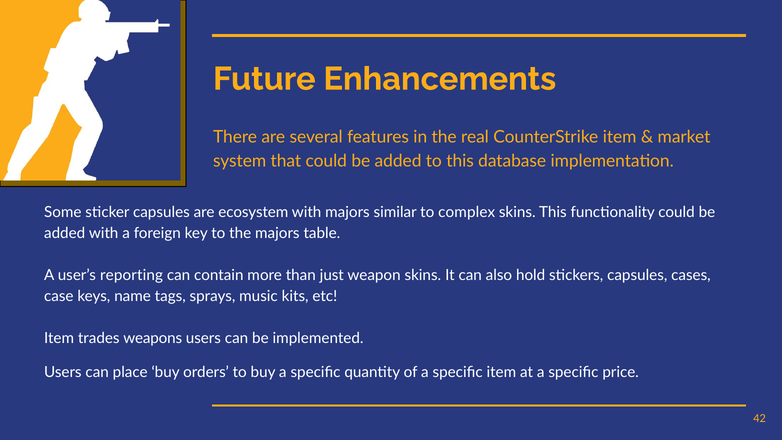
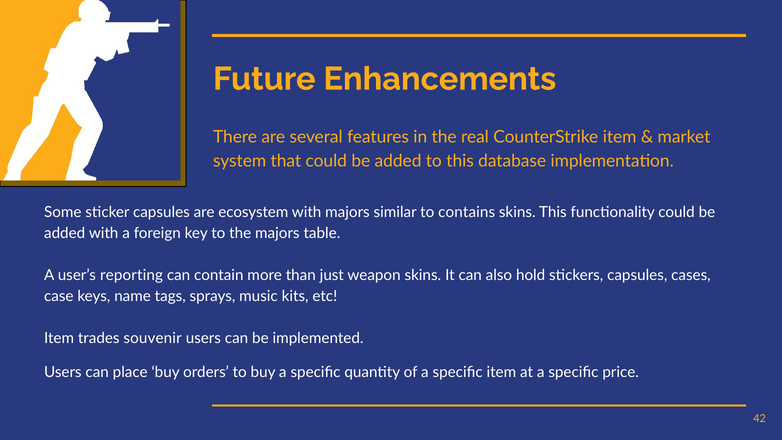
complex: complex -> contains
weapons: weapons -> souvenir
